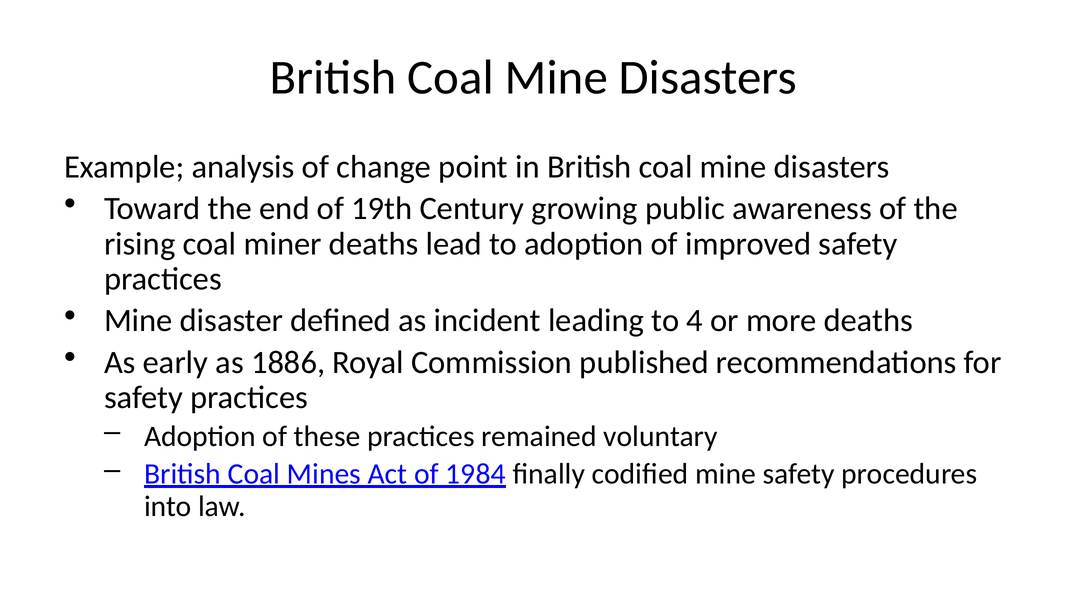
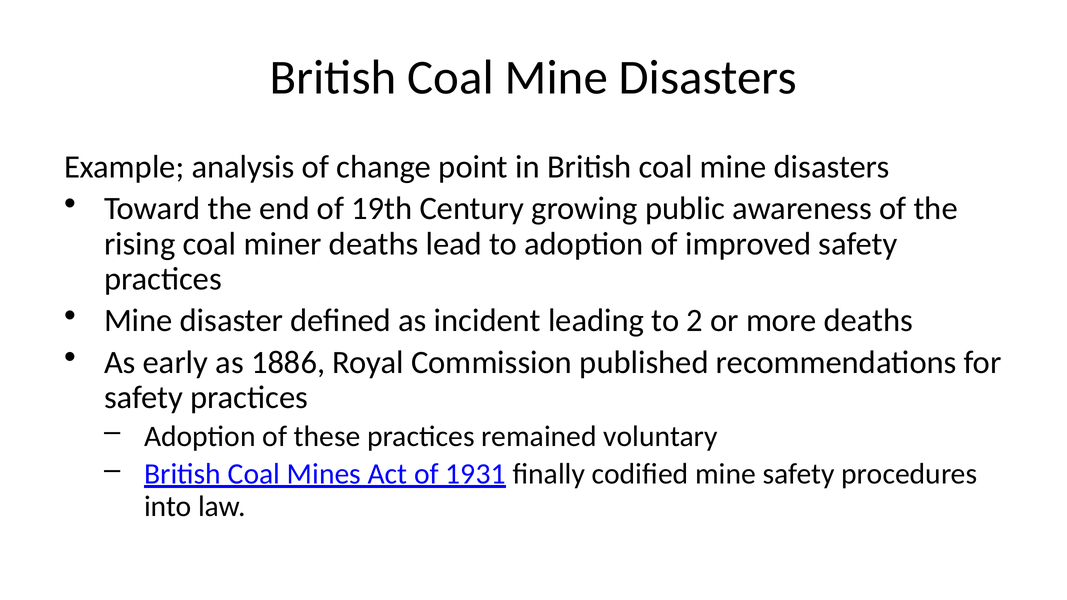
4: 4 -> 2
1984: 1984 -> 1931
